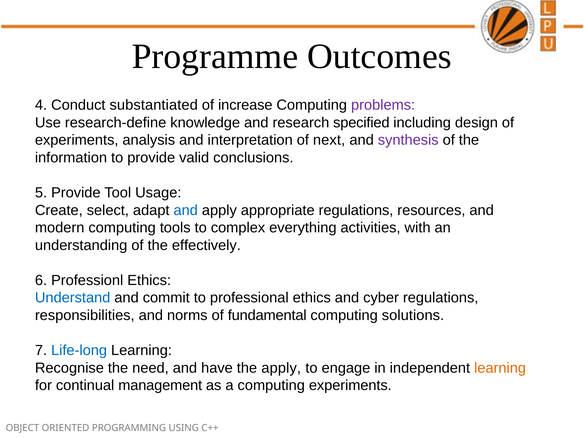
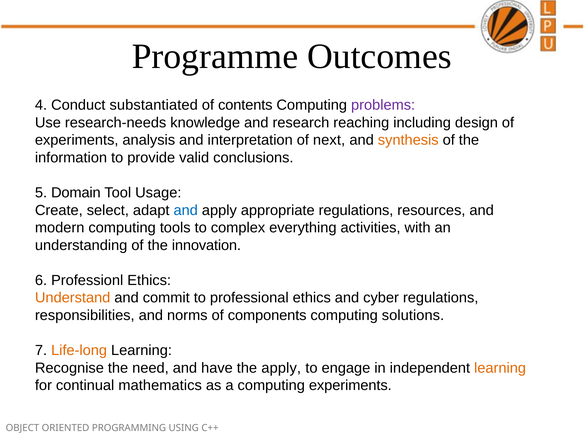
increase: increase -> contents
research-define: research-define -> research-needs
specified: specified -> reaching
synthesis colour: purple -> orange
5 Provide: Provide -> Domain
effectively: effectively -> innovation
Understand colour: blue -> orange
fundamental: fundamental -> components
Life-long colour: blue -> orange
management: management -> mathematics
